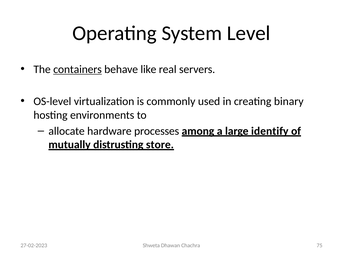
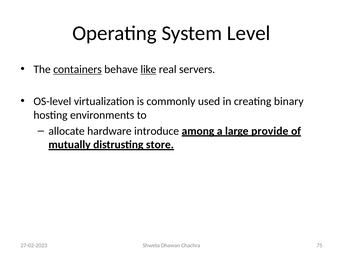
like underline: none -> present
processes: processes -> introduce
identify: identify -> provide
